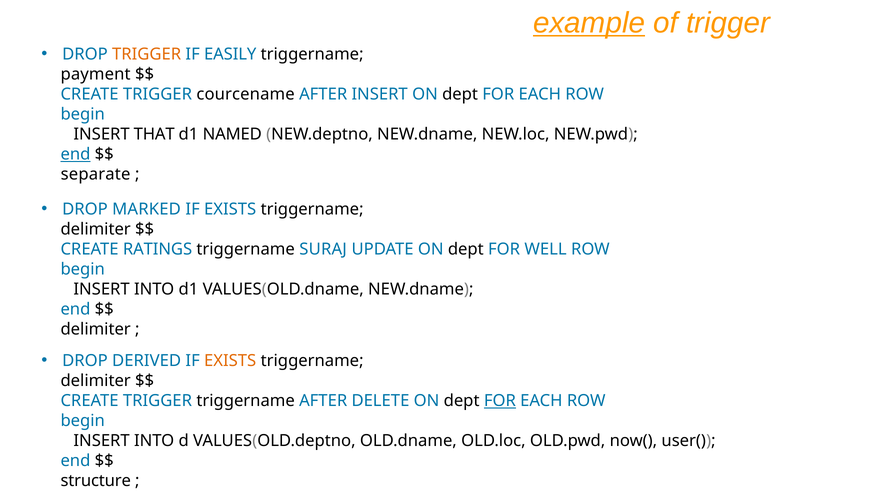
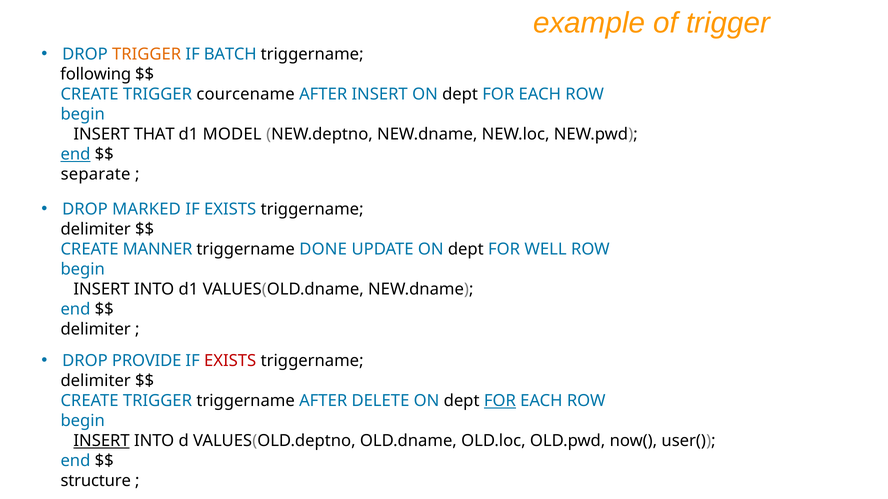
example underline: present -> none
EASILY: EASILY -> BATCH
payment: payment -> following
NAMED: NAMED -> MODEL
RATINGS: RATINGS -> MANNER
SURAJ: SURAJ -> DONE
DERIVED: DERIVED -> PROVIDE
EXISTS at (230, 361) colour: orange -> red
INSERT at (102, 441) underline: none -> present
